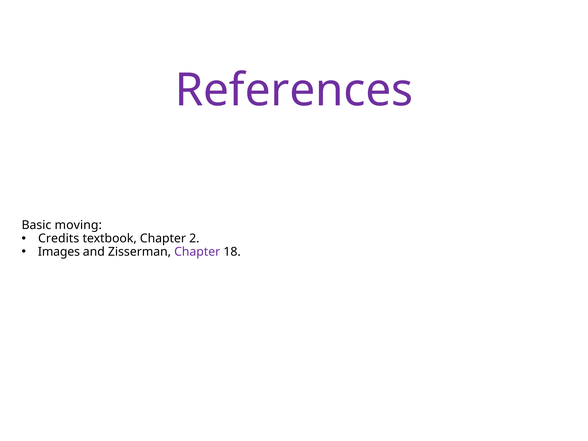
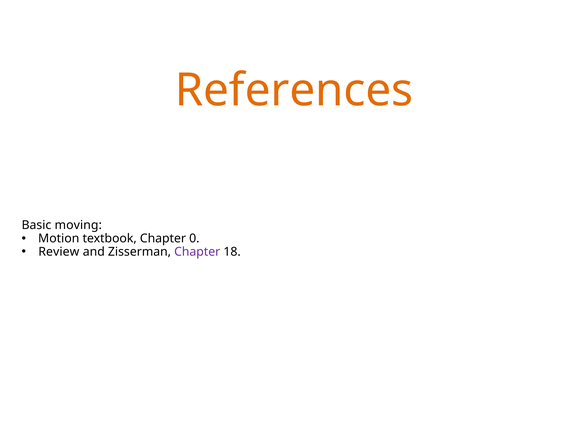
References colour: purple -> orange
Credits: Credits -> Motion
2: 2 -> 0
Images: Images -> Review
